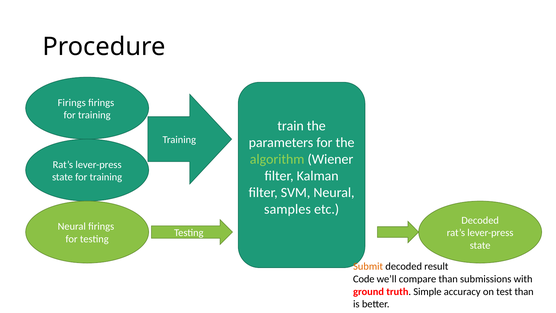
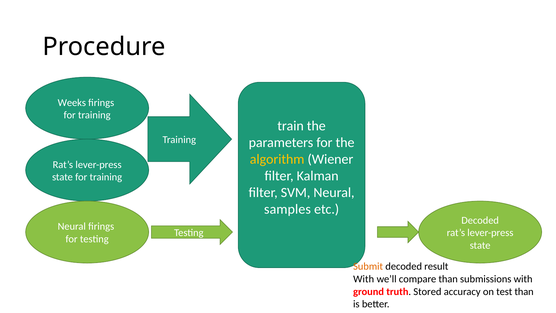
Firings at (72, 102): Firings -> Weeks
algorithm colour: light green -> yellow
Code at (364, 279): Code -> With
Simple: Simple -> Stored
